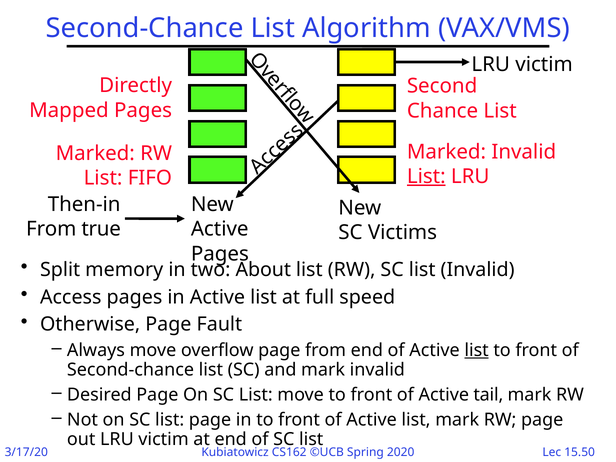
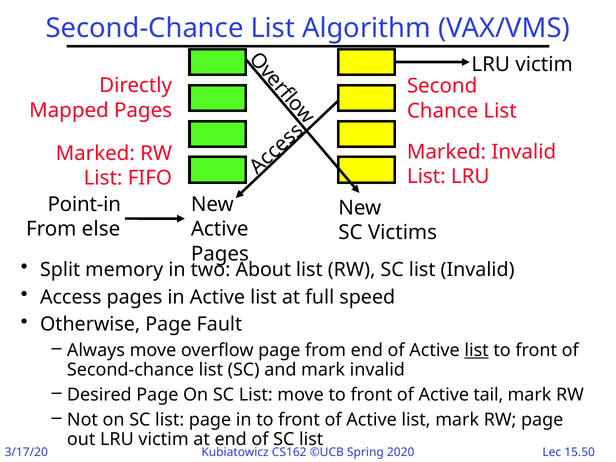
List at (426, 176) underline: present -> none
Then-in: Then-in -> Point-in
true: true -> else
